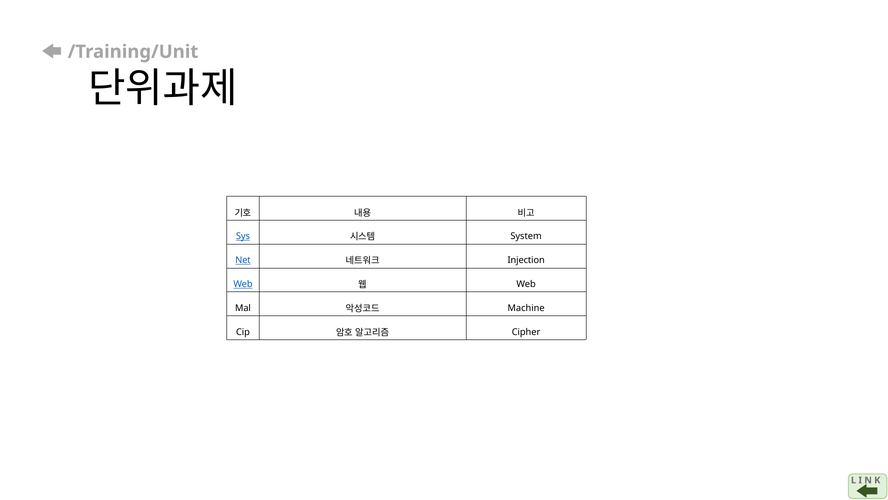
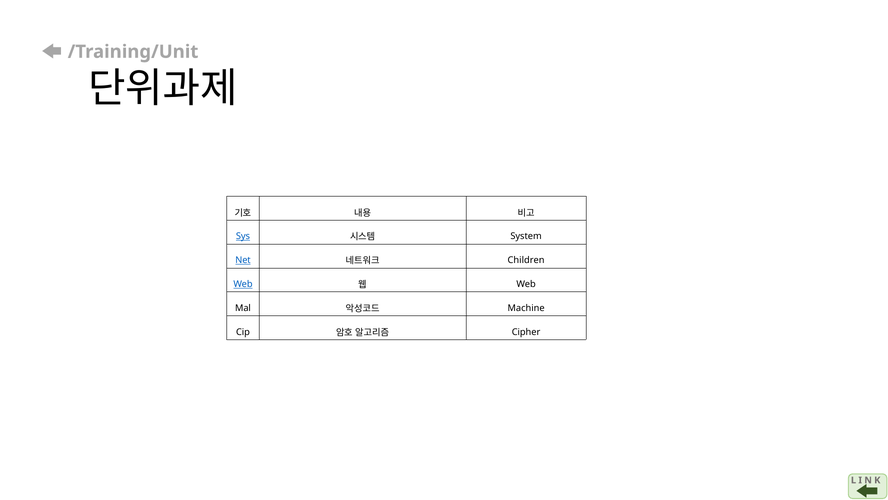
Injection: Injection -> Children
